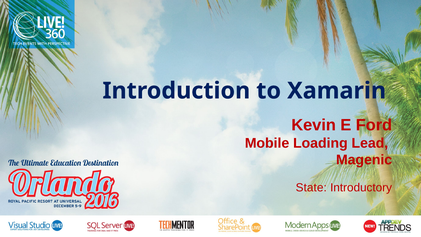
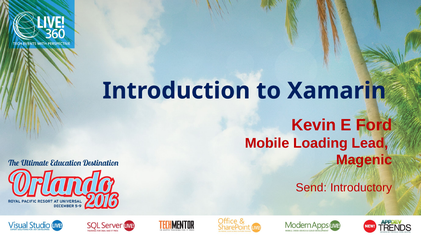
State: State -> Send
